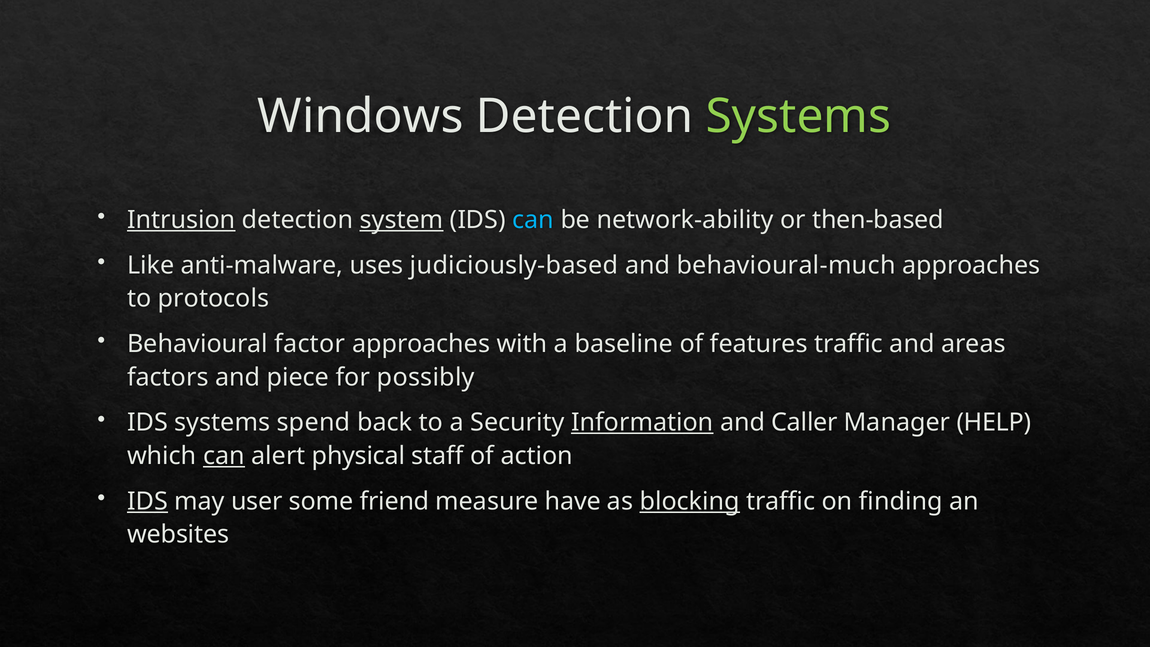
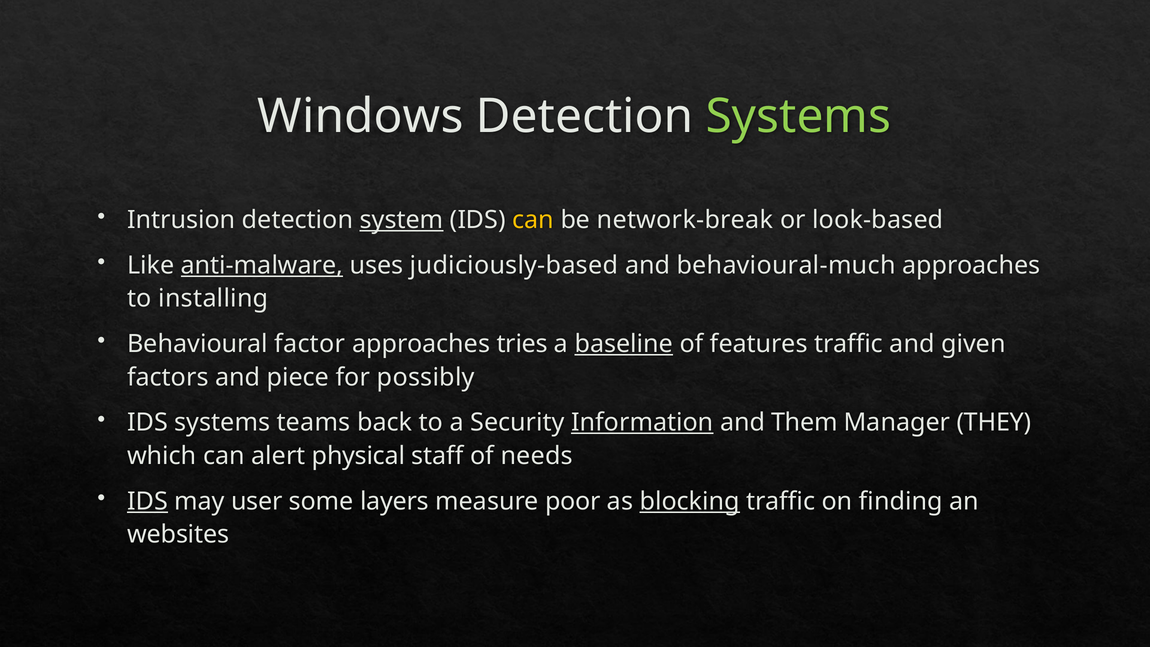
Intrusion underline: present -> none
can at (533, 220) colour: light blue -> yellow
network-ability: network-ability -> network-break
then-based: then-based -> look-based
anti-malware underline: none -> present
protocols: protocols -> installing
with: with -> tries
baseline underline: none -> present
areas: areas -> given
spend: spend -> teams
Caller: Caller -> Them
HELP: HELP -> THEY
can at (224, 456) underline: present -> none
action: action -> needs
friend: friend -> layers
have: have -> poor
